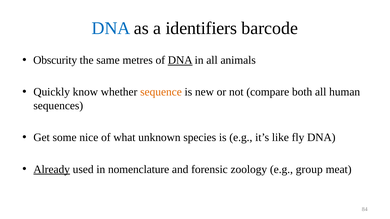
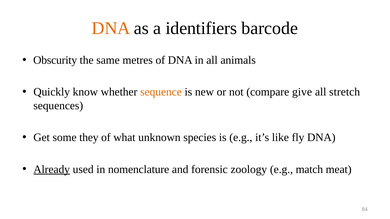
DNA at (111, 28) colour: blue -> orange
DNA at (180, 60) underline: present -> none
both: both -> give
human: human -> stretch
nice: nice -> they
group: group -> match
